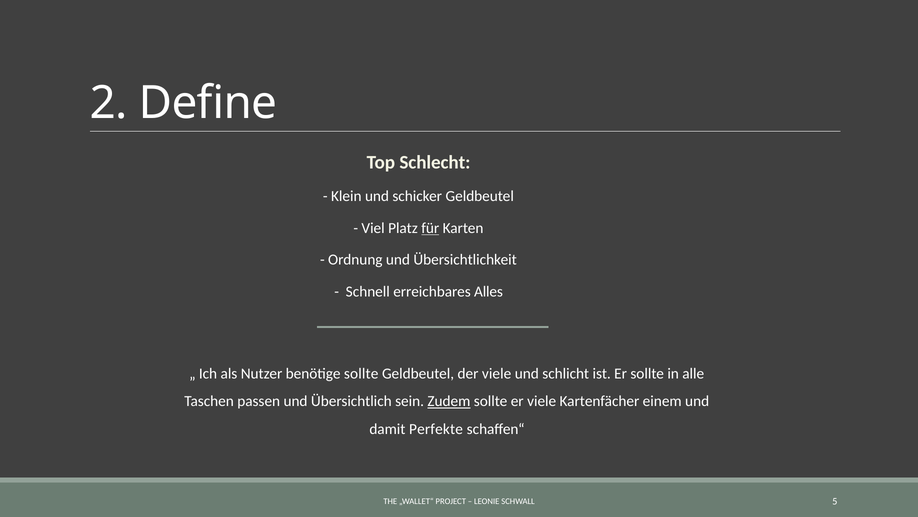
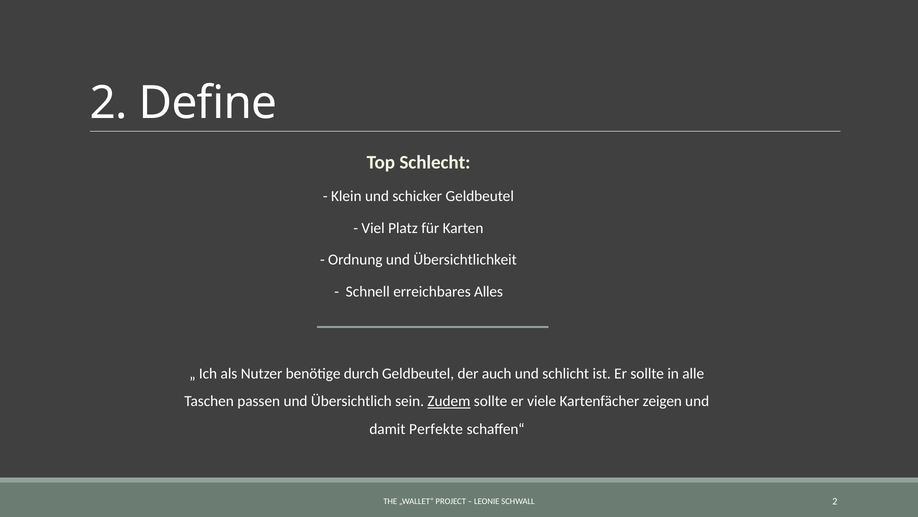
für underline: present -> none
benötige sollte: sollte -> durch
der viele: viele -> auch
einem: einem -> zeigen
SCHWALL 5: 5 -> 2
